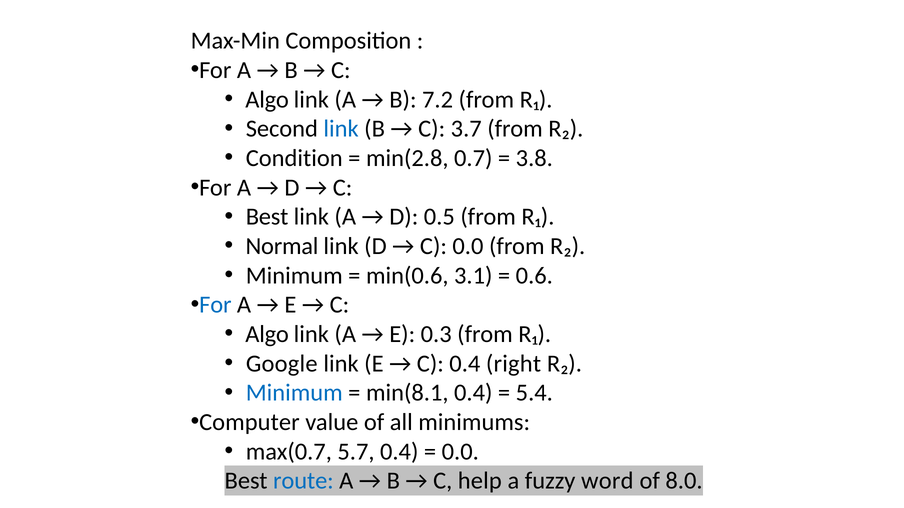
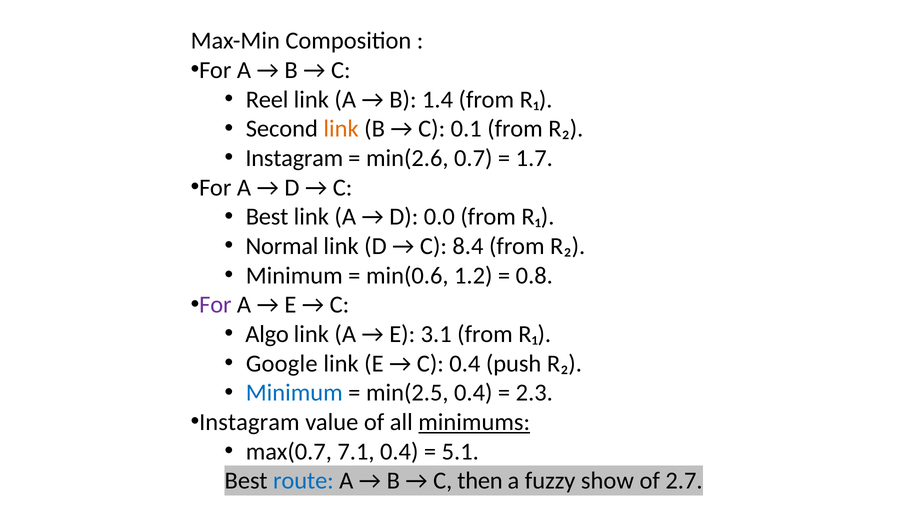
Algo at (267, 100): Algo -> Reel
7.2: 7.2 -> 1.4
link at (341, 129) colour: blue -> orange
3.7: 3.7 -> 0.1
Condition at (294, 158): Condition -> Instagram
min(2.8: min(2.8 -> min(2.6
3.8: 3.8 -> 1.7
0.5: 0.5 -> 0.0
C 0.0: 0.0 -> 8.4
3.1: 3.1 -> 1.2
0.6: 0.6 -> 0.8
For at (215, 305) colour: blue -> purple
0.3: 0.3 -> 3.1
right: right -> push
min(8.1: min(8.1 -> min(2.5
5.4: 5.4 -> 2.3
Computer at (249, 423): Computer -> Instagram
minimums underline: none -> present
5.7: 5.7 -> 7.1
0.0 at (460, 452): 0.0 -> 5.1
help: help -> then
word: word -> show
8.0: 8.0 -> 2.7
